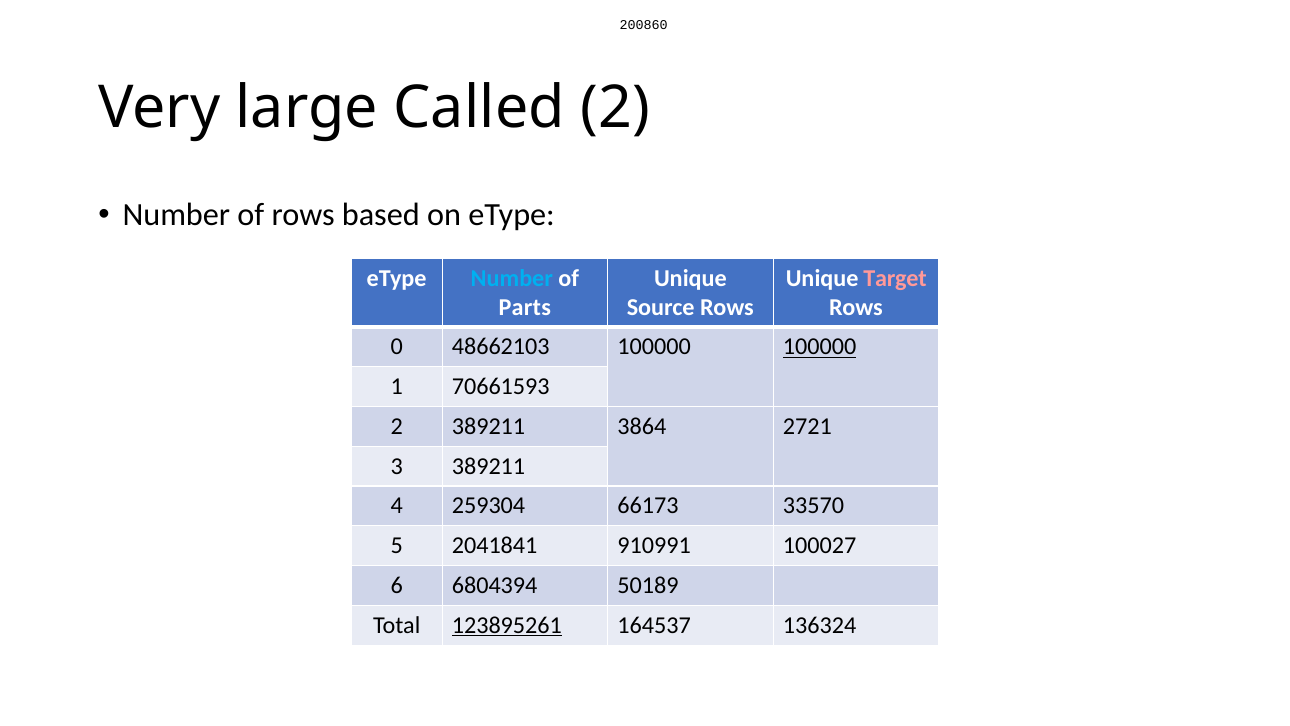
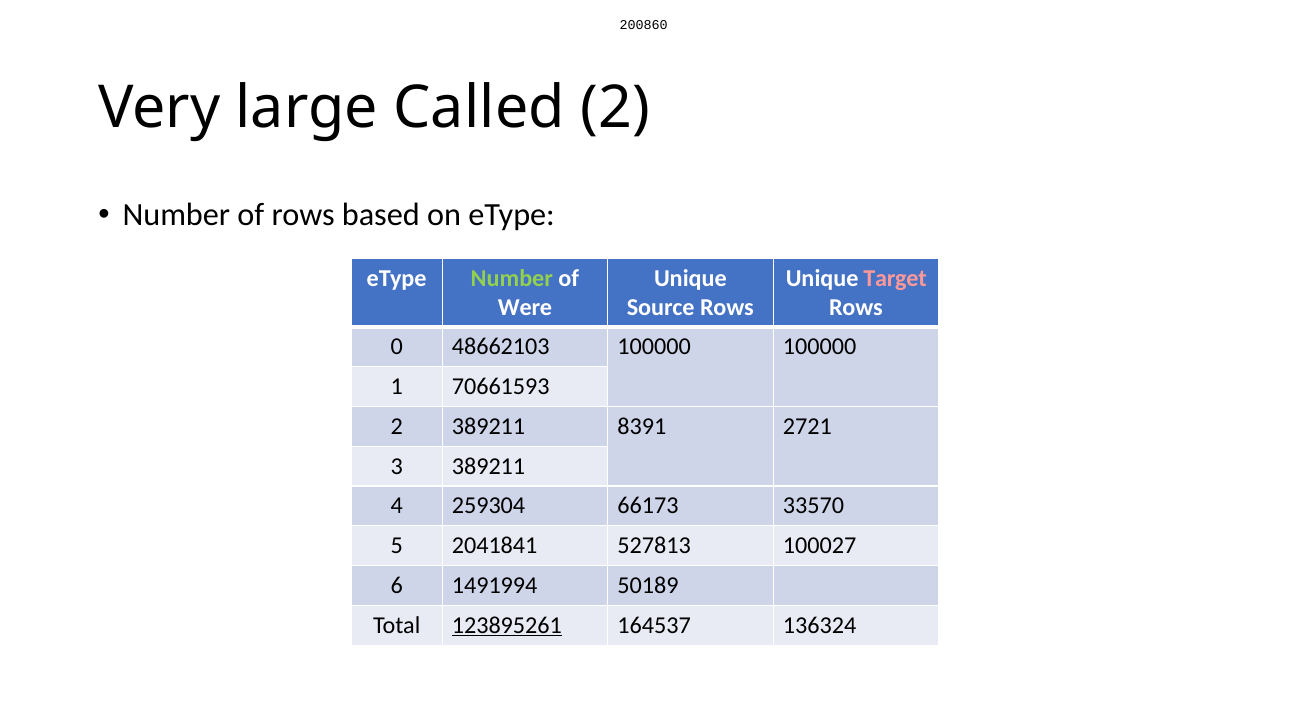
Number at (512, 278) colour: light blue -> light green
Parts: Parts -> Were
100000 at (820, 347) underline: present -> none
3864: 3864 -> 8391
910991: 910991 -> 527813
6804394: 6804394 -> 1491994
